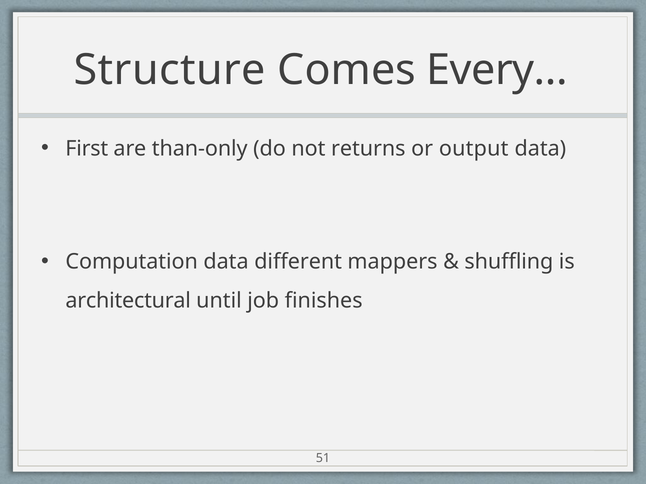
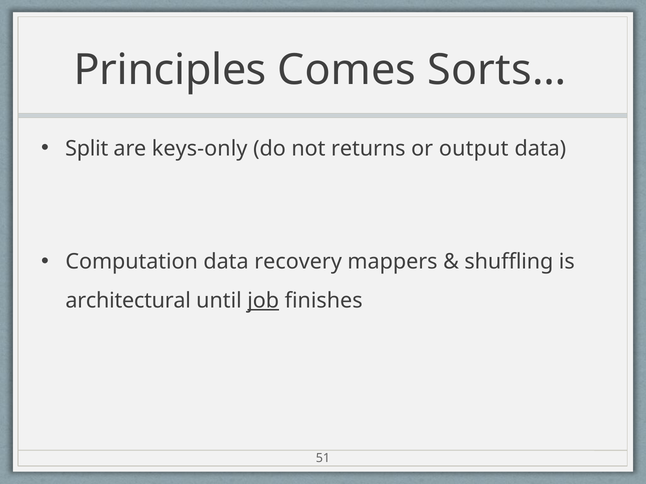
Structure: Structure -> Principles
Every…: Every… -> Sorts…
First: First -> Split
than-only: than-only -> keys-only
different: different -> recovery
job underline: none -> present
